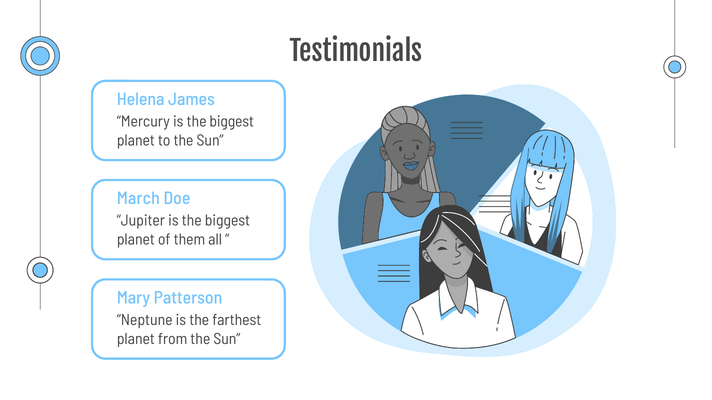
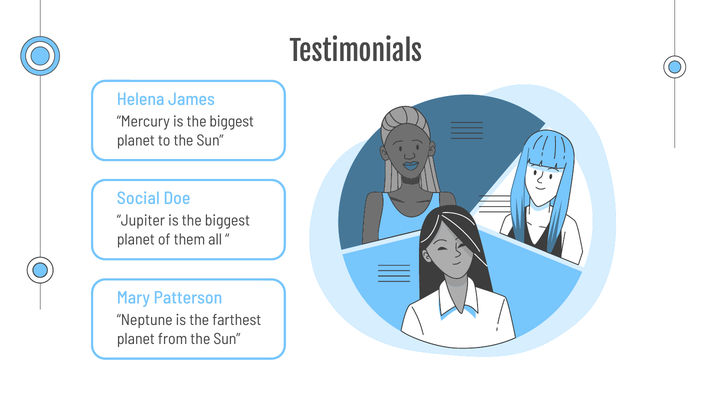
March: March -> Social
